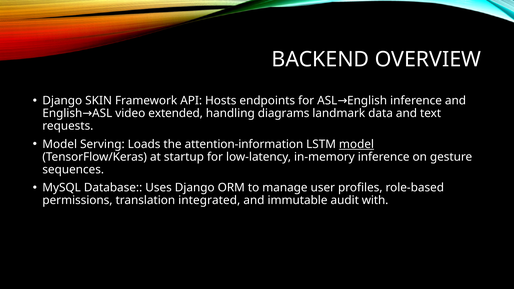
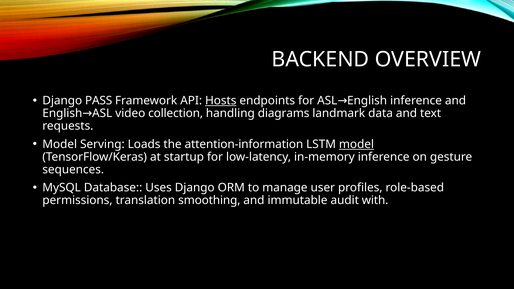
SKIN: SKIN -> PASS
Hosts underline: none -> present
extended: extended -> collection
integrated: integrated -> smoothing
